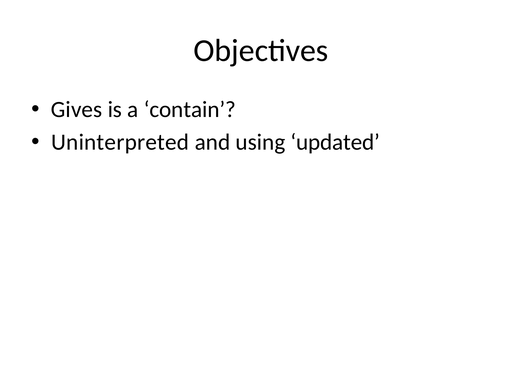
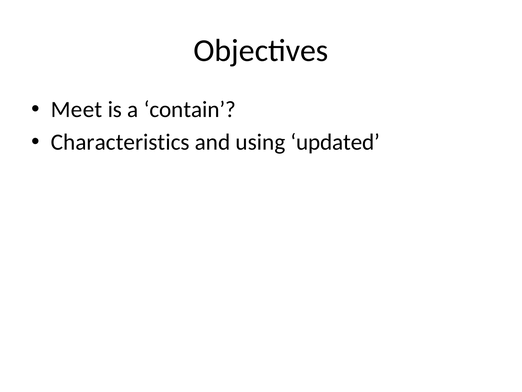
Gives: Gives -> Meet
Uninterpreted: Uninterpreted -> Characteristics
